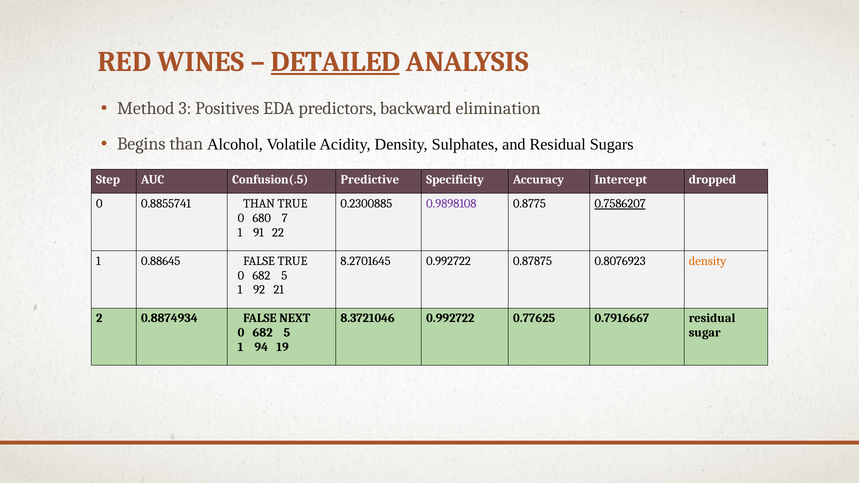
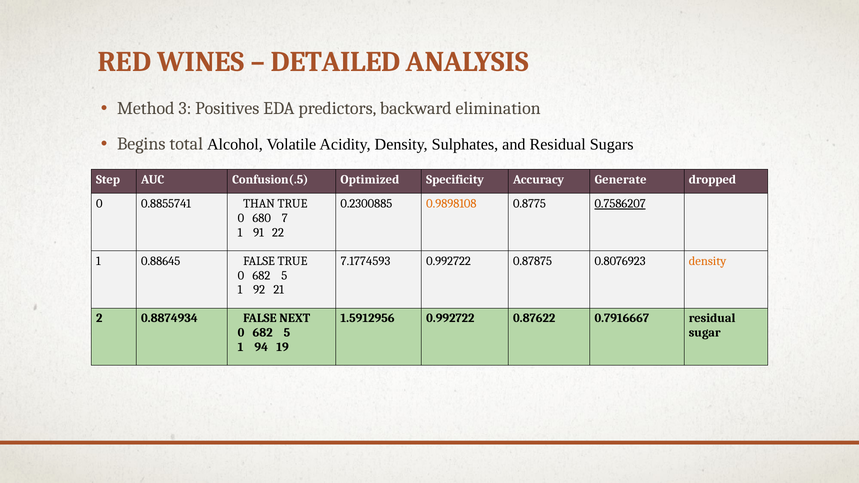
DETAILED underline: present -> none
Begins than: than -> total
Predictive: Predictive -> Optimized
Intercept: Intercept -> Generate
0.9898108 colour: purple -> orange
8.2701645: 8.2701645 -> 7.1774593
8.3721046: 8.3721046 -> 1.5912956
0.77625: 0.77625 -> 0.87622
